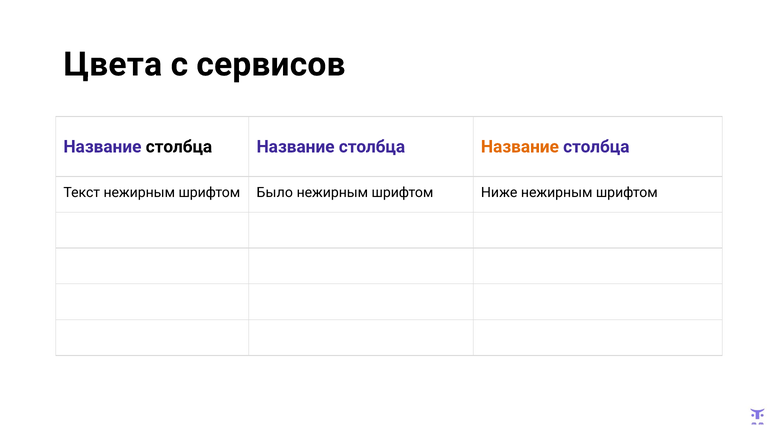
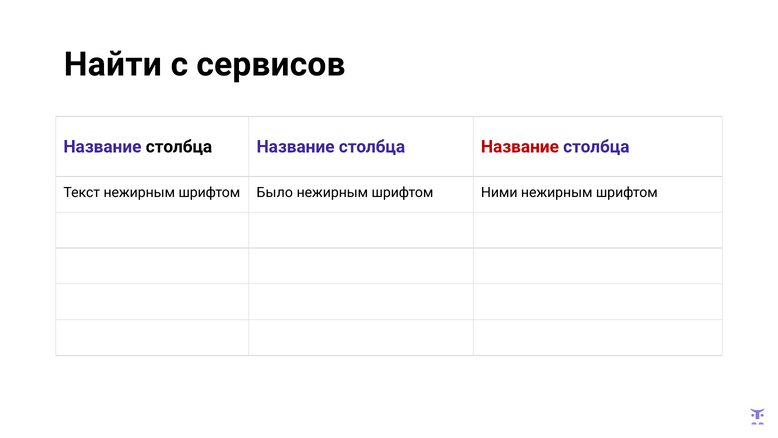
Цвета: Цвета -> Найти
Название at (520, 147) colour: orange -> red
Ниже: Ниже -> Ними
